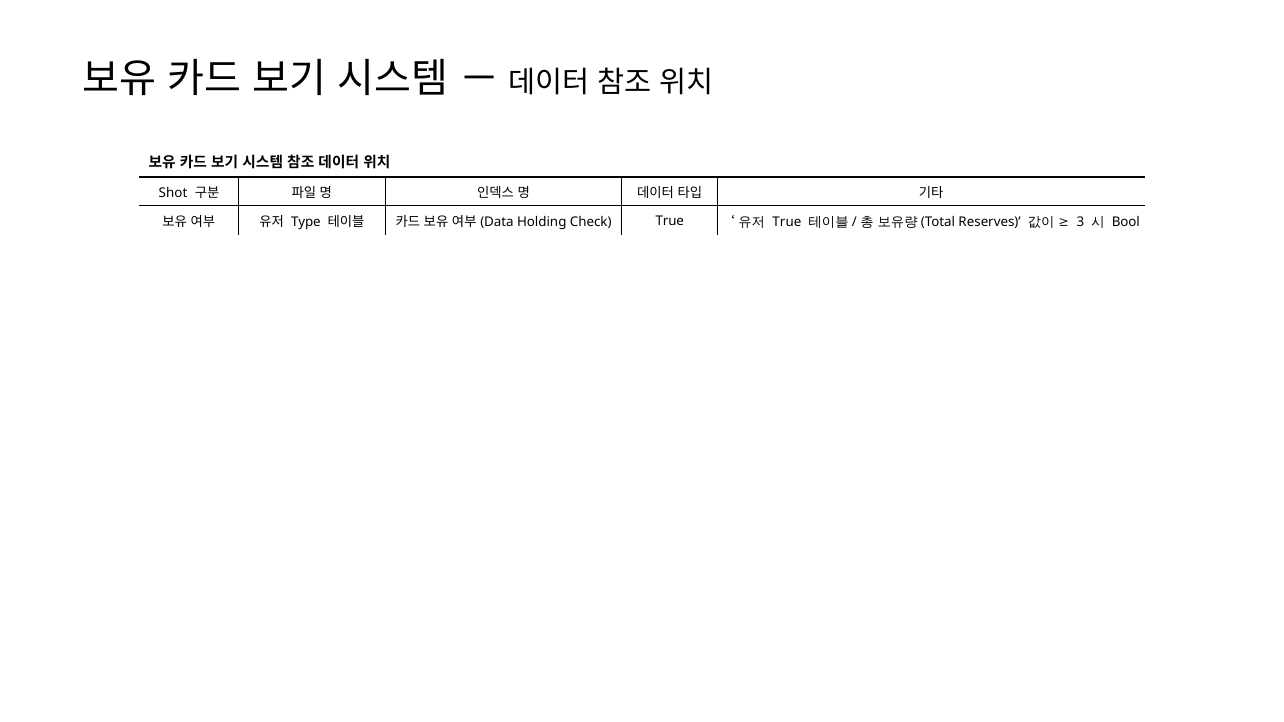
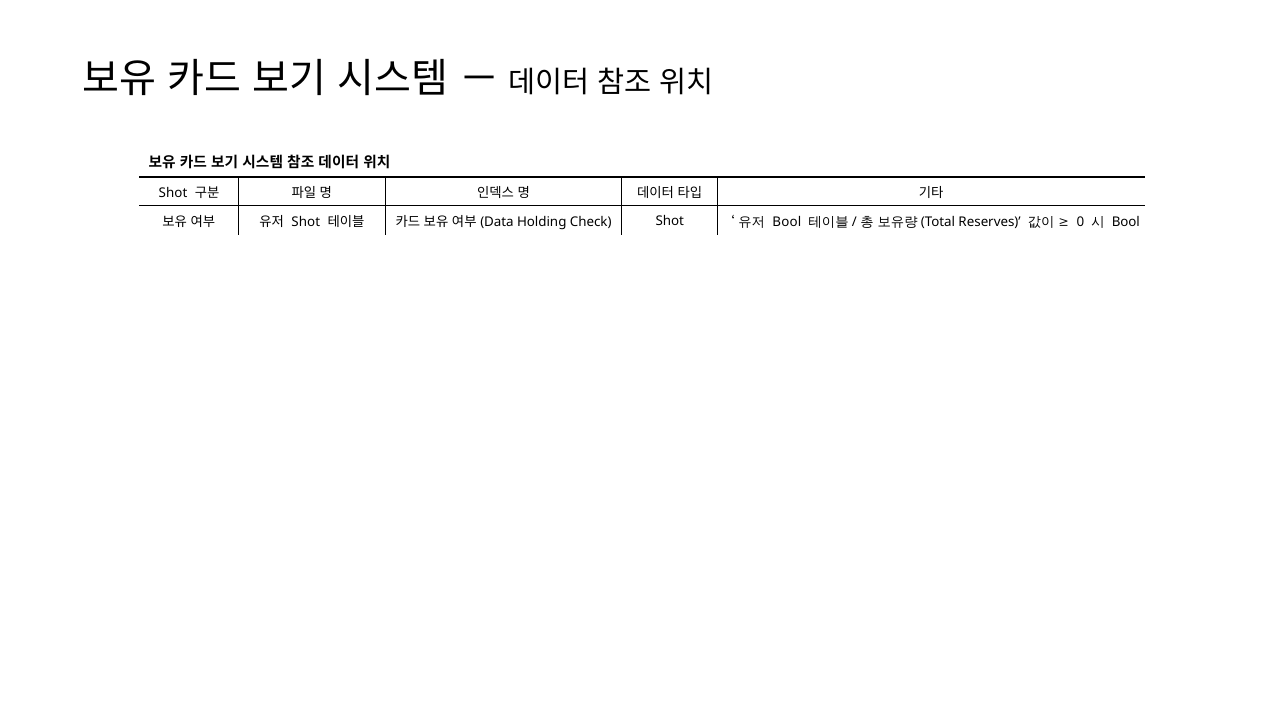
Type at (306, 222): Type -> Shot
Check True: True -> Shot
True at (787, 222): True -> Bool
3: 3 -> 0
